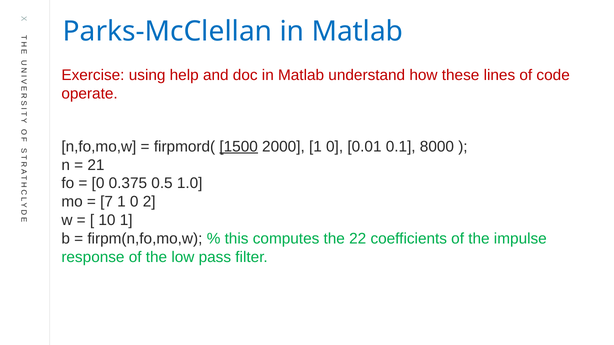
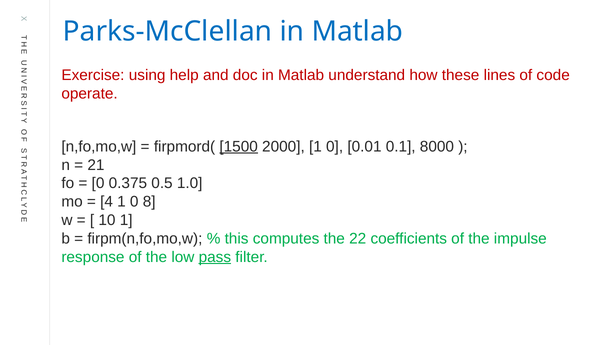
7: 7 -> 4
2: 2 -> 8
pass underline: none -> present
